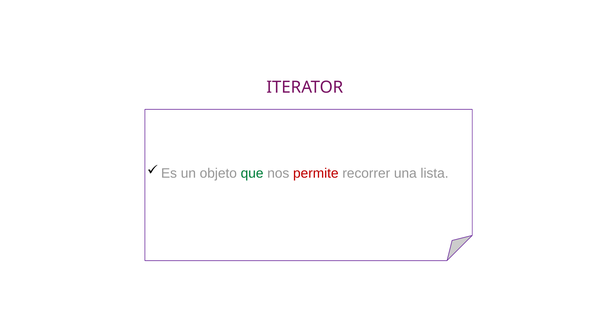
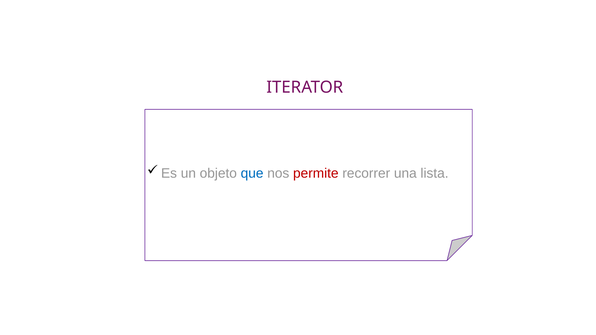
que colour: green -> blue
